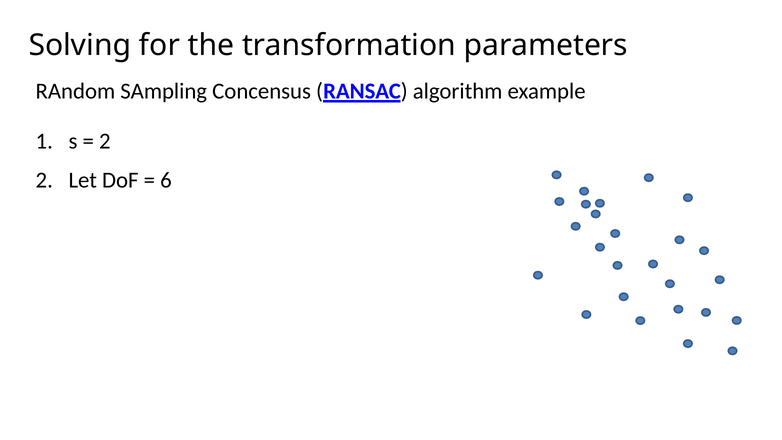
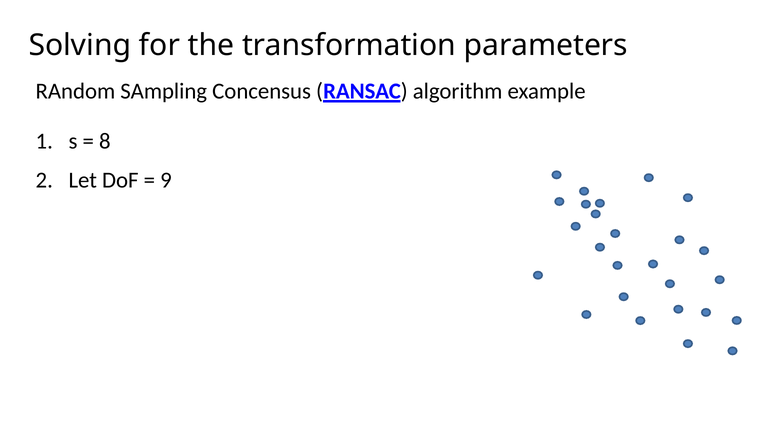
2 at (105, 141): 2 -> 8
6: 6 -> 9
